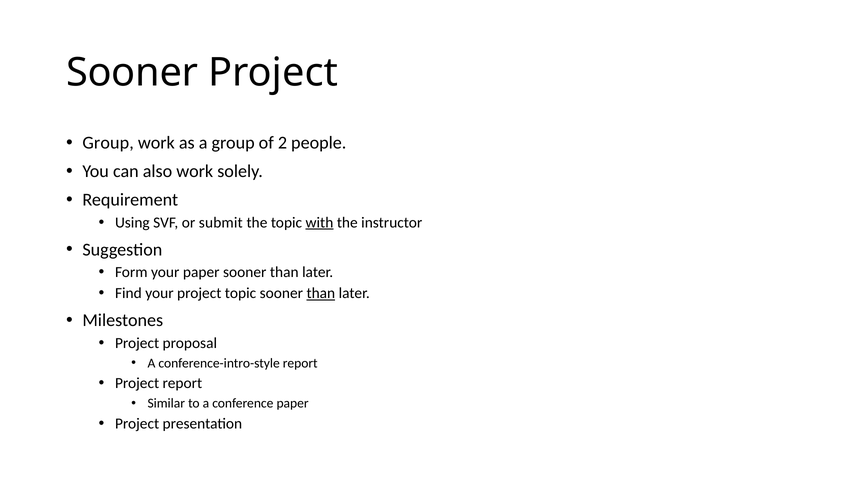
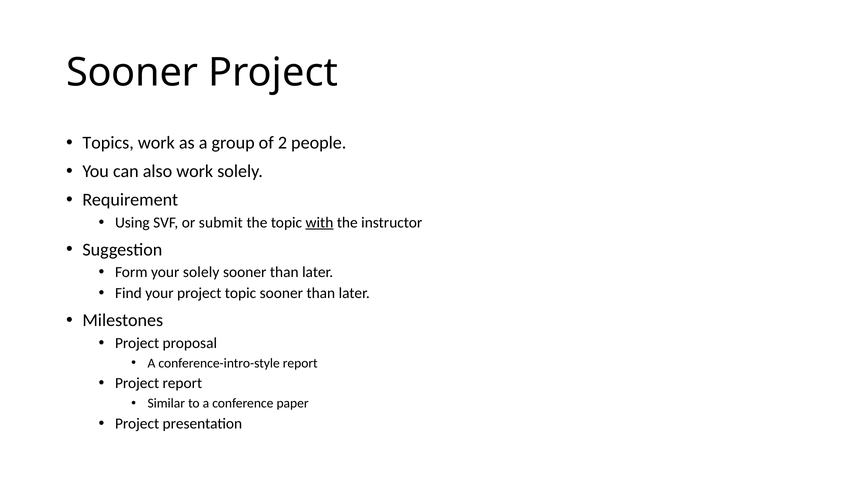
Group at (108, 143): Group -> Topics
your paper: paper -> solely
than at (321, 293) underline: present -> none
